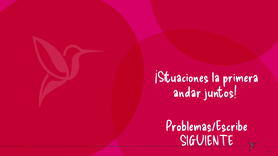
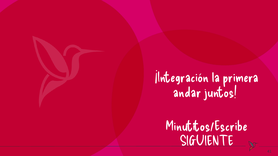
¡Situaciones: ¡Situaciones -> ¡Integración
Problemas/Escribe: Problemas/Escribe -> Minutitos/Escribe
